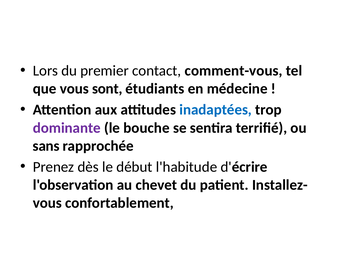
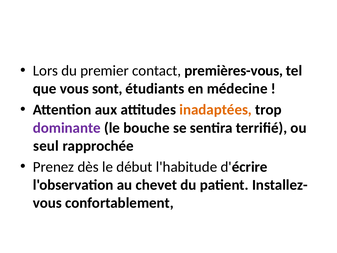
comment-vous: comment-vous -> premières-vous
inadaptées colour: blue -> orange
sans: sans -> seul
